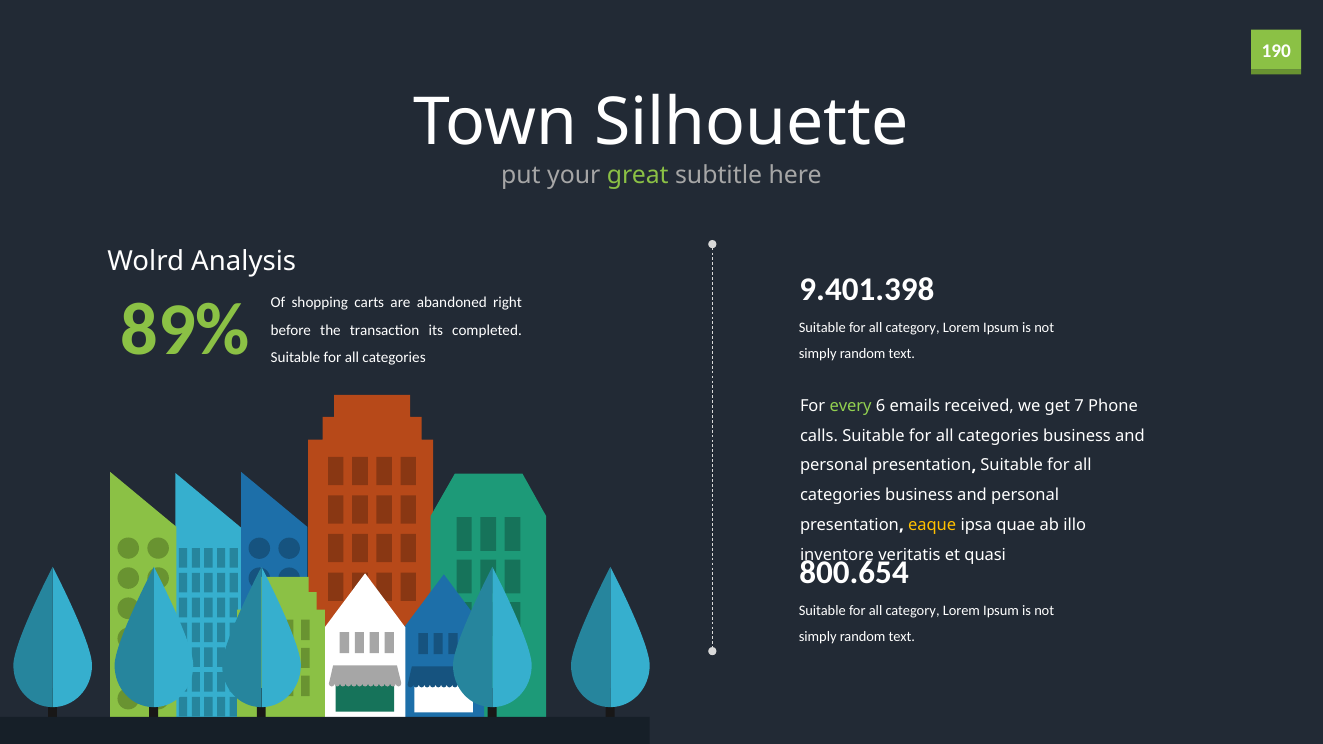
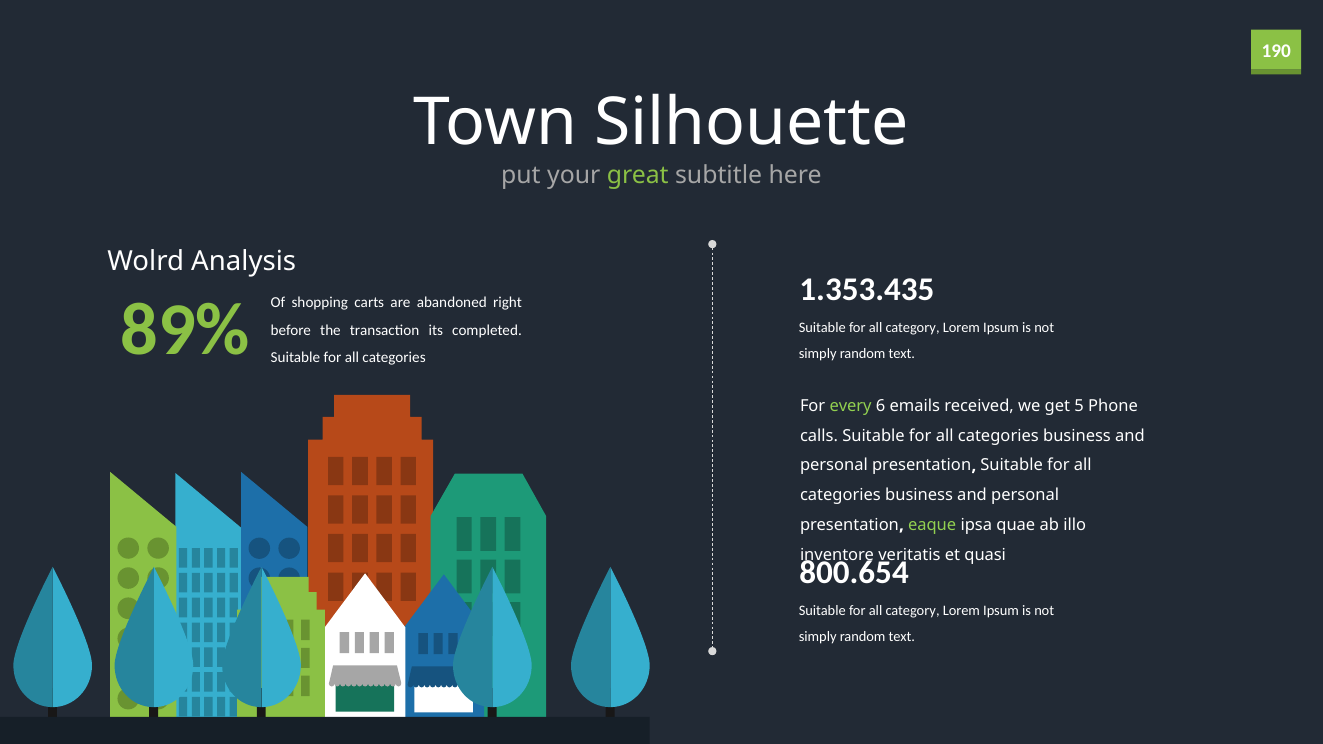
9.401.398: 9.401.398 -> 1.353.435
7: 7 -> 5
eaque colour: yellow -> light green
